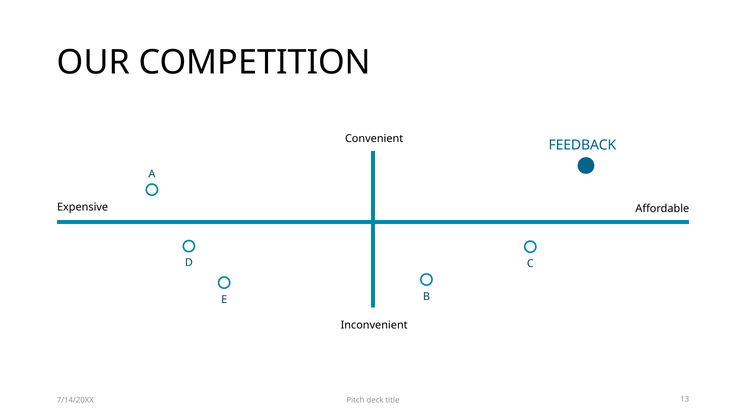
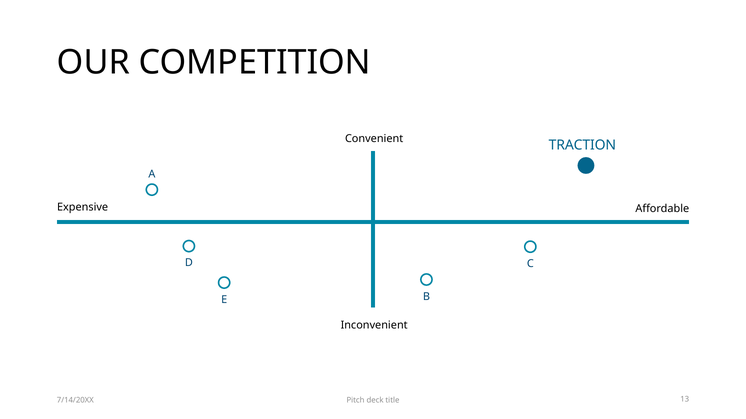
FEEDBACK: FEEDBACK -> TRACTION
